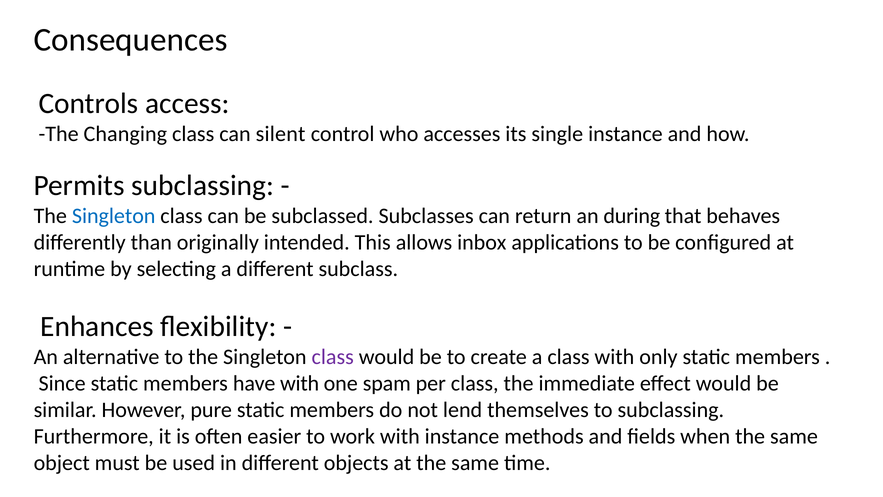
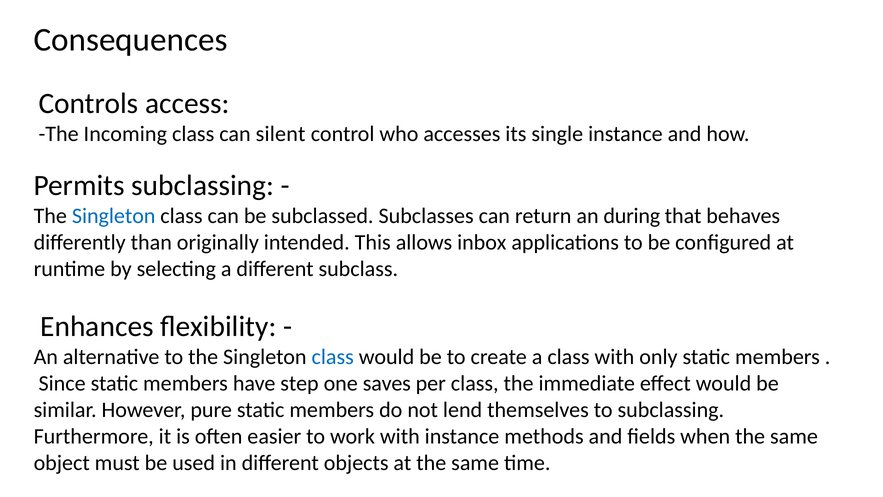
Changing: Changing -> Incoming
class at (333, 357) colour: purple -> blue
have with: with -> step
spam: spam -> saves
